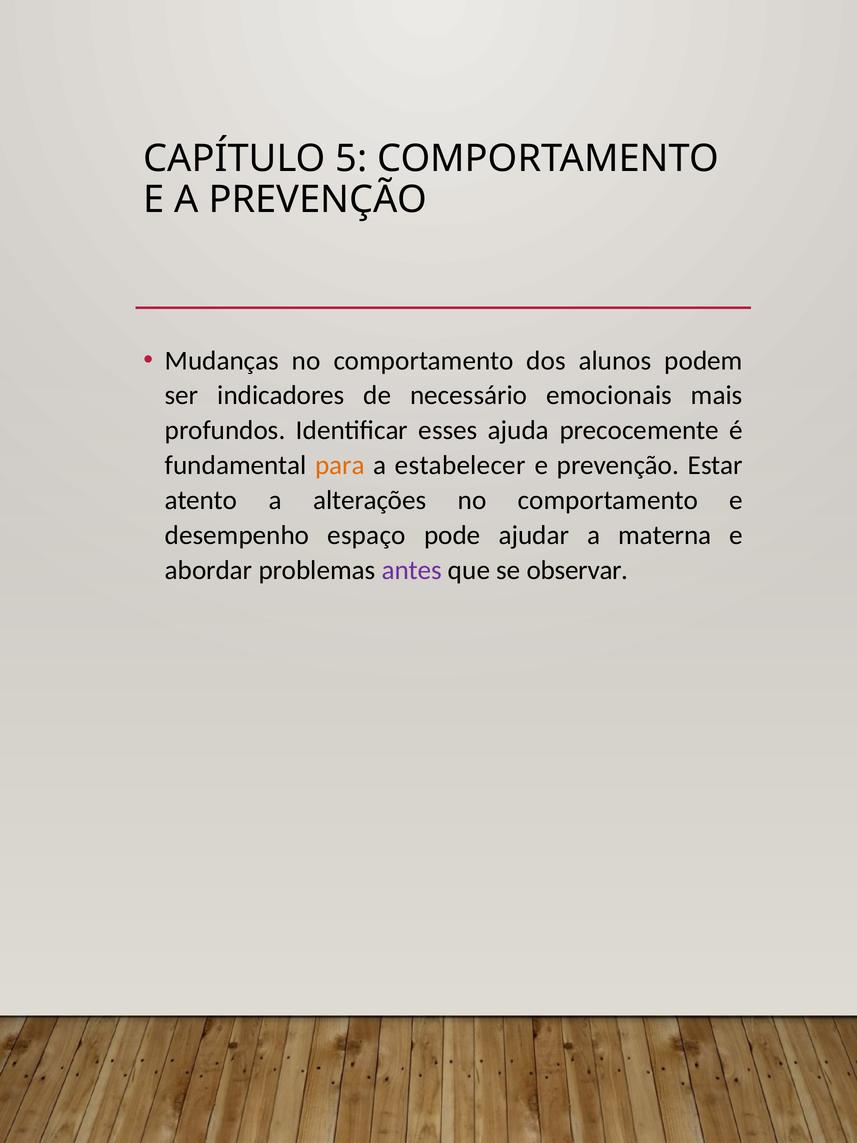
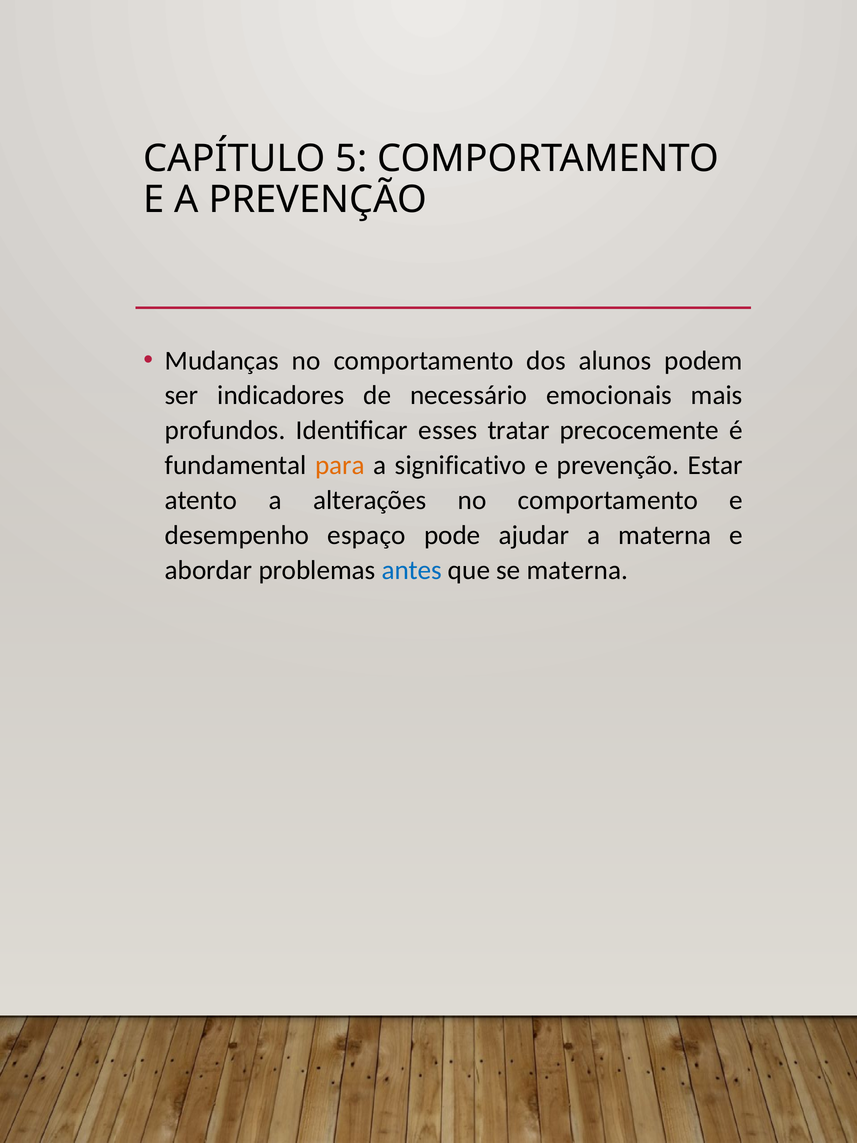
ajuda: ajuda -> tratar
estabelecer: estabelecer -> significativo
antes colour: purple -> blue
se observar: observar -> materna
